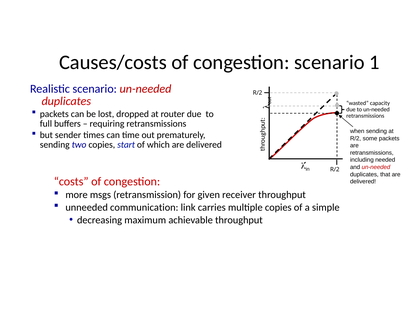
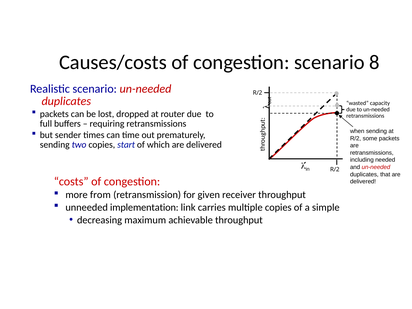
1: 1 -> 8
msgs: msgs -> from
communication: communication -> implementation
